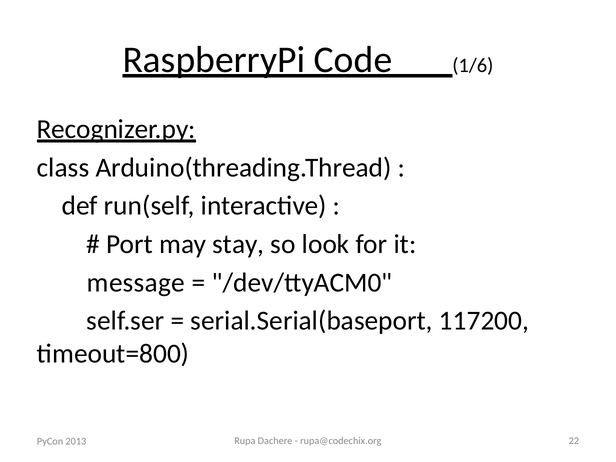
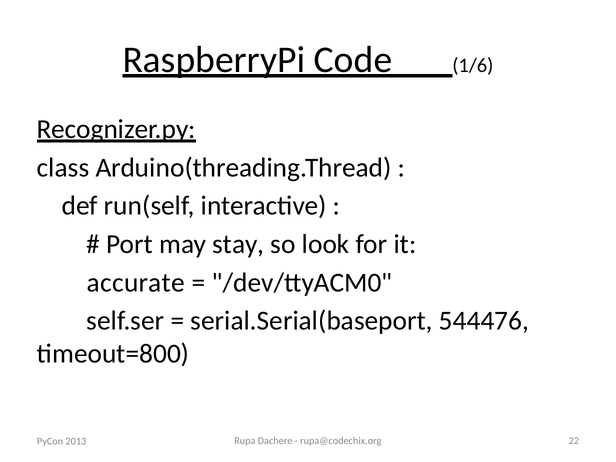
message: message -> accurate
117200: 117200 -> 544476
